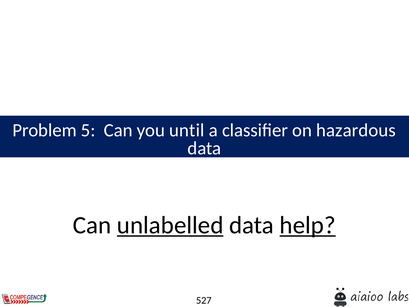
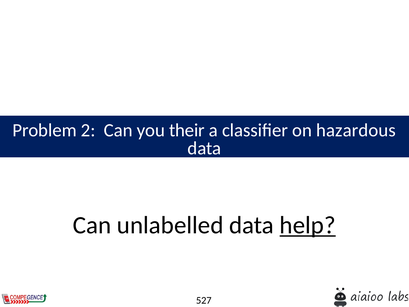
5: 5 -> 2
until: until -> their
unlabelled underline: present -> none
